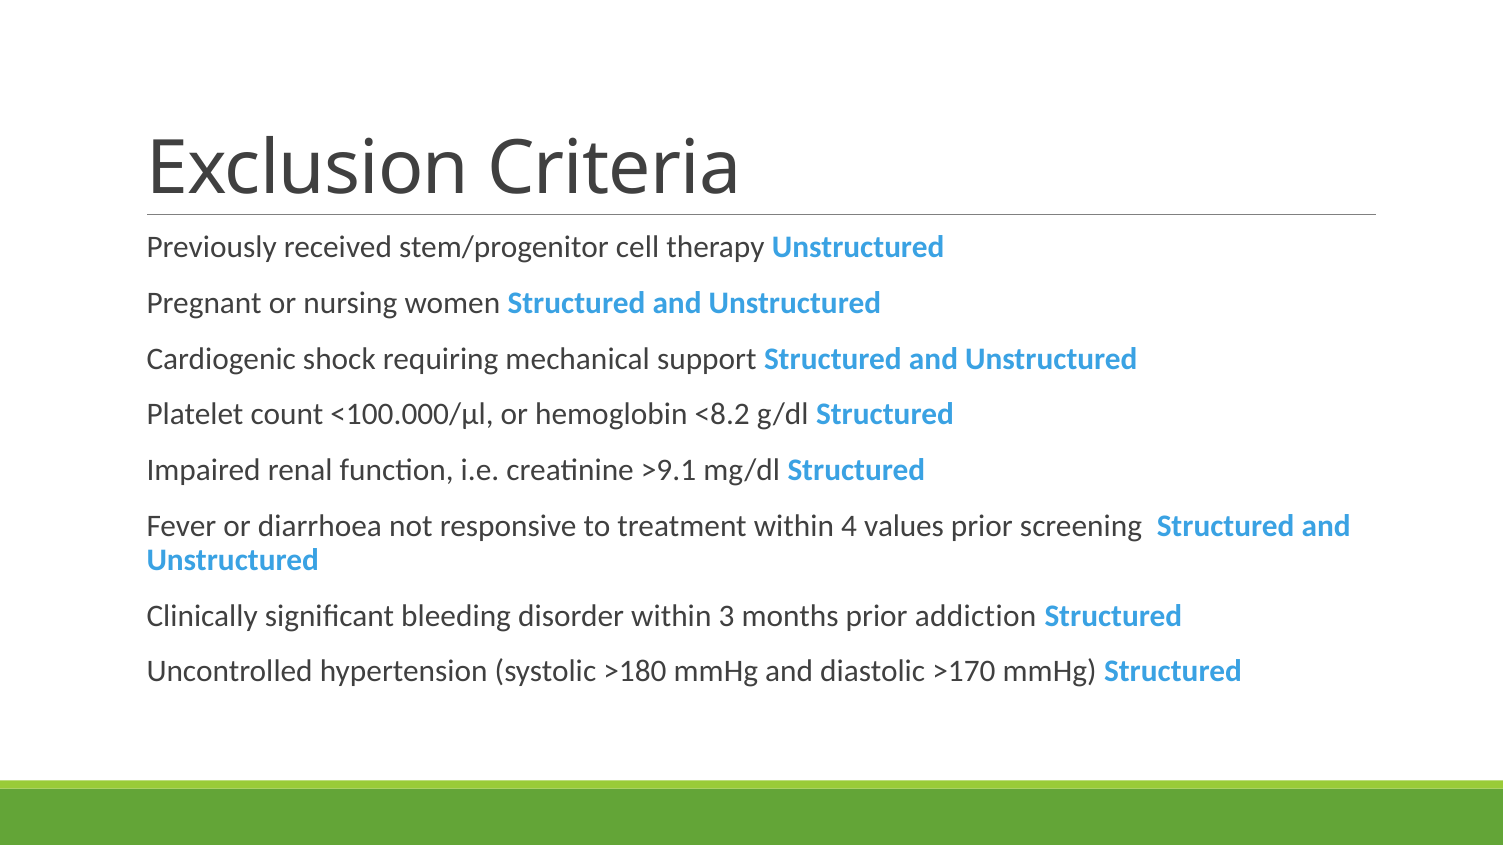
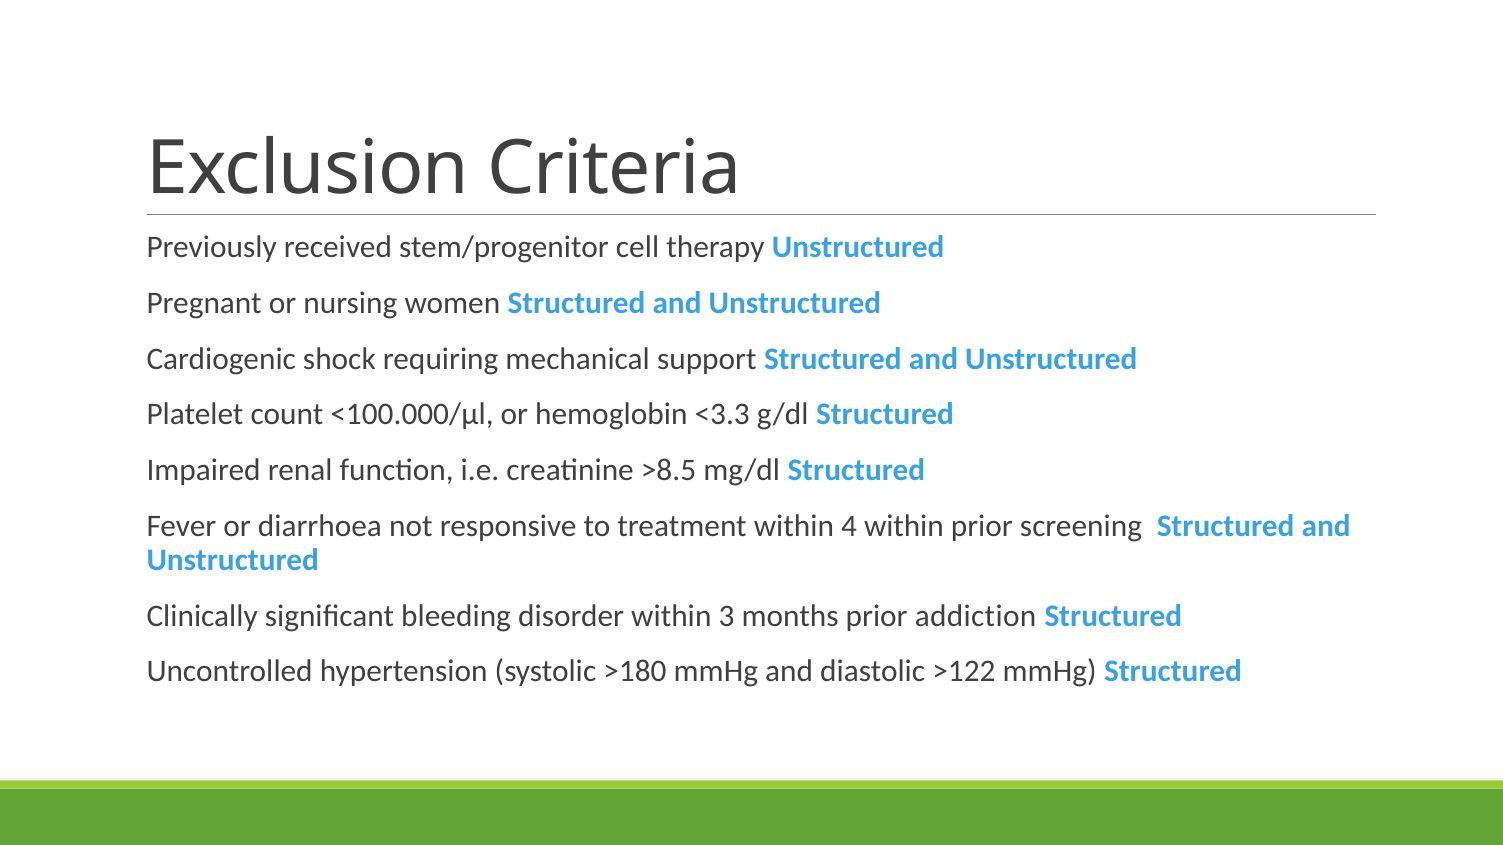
<8.2: <8.2 -> <3.3
>9.1: >9.1 -> >8.5
4 values: values -> within
>170: >170 -> >122
